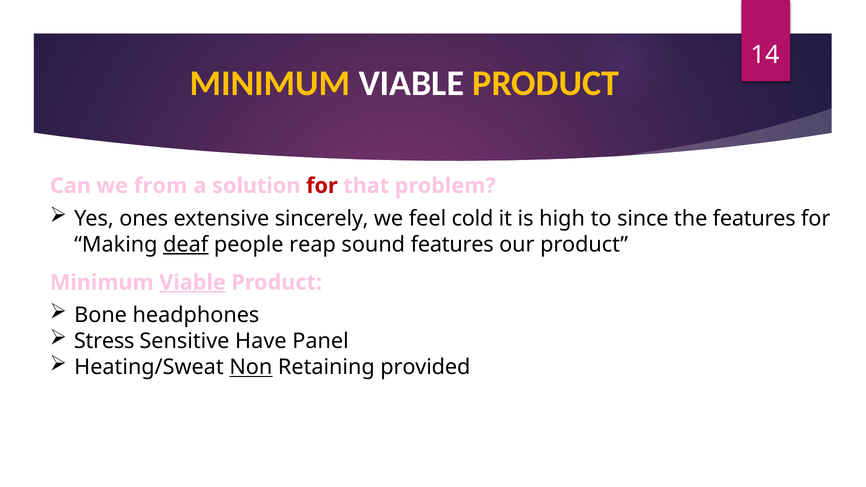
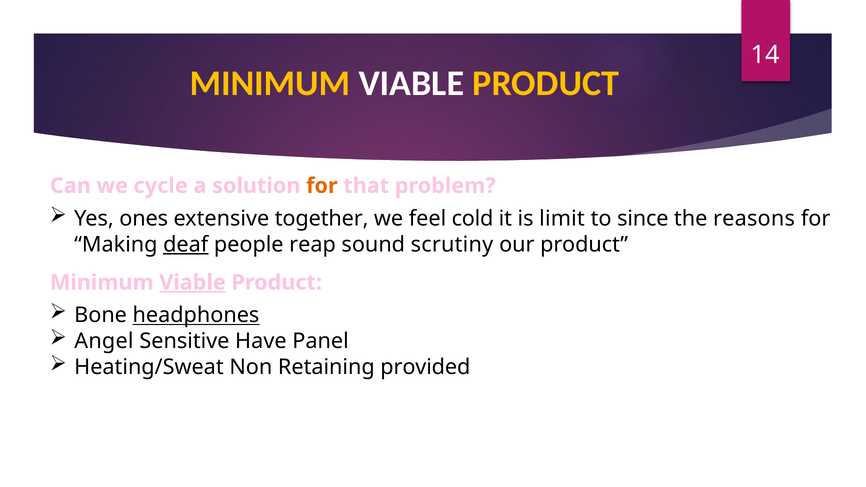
from: from -> cycle
for at (322, 186) colour: red -> orange
sincerely: sincerely -> together
high: high -> limit
the features: features -> reasons
sound features: features -> scrutiny
headphones underline: none -> present
Stress: Stress -> Angel
Non underline: present -> none
